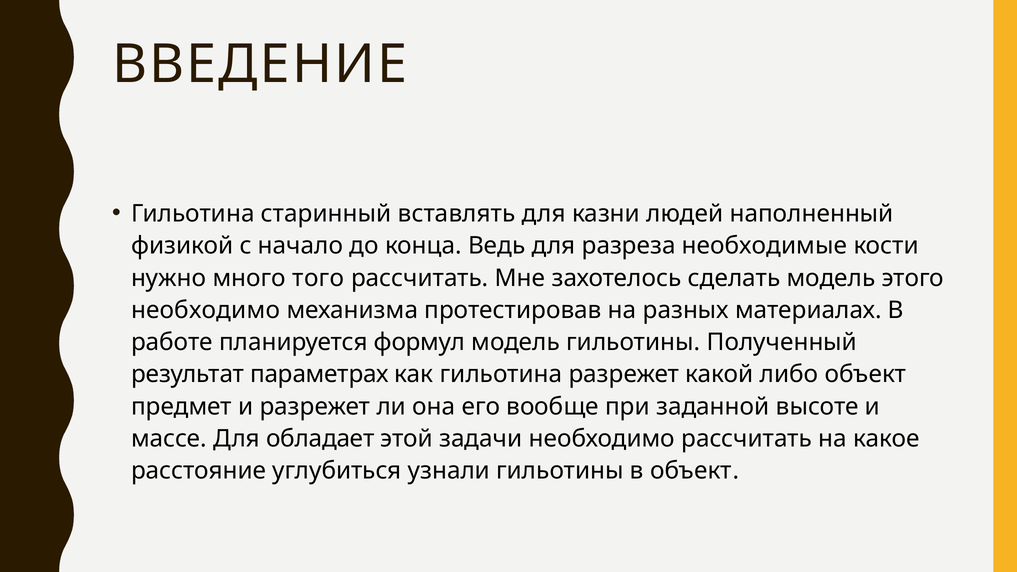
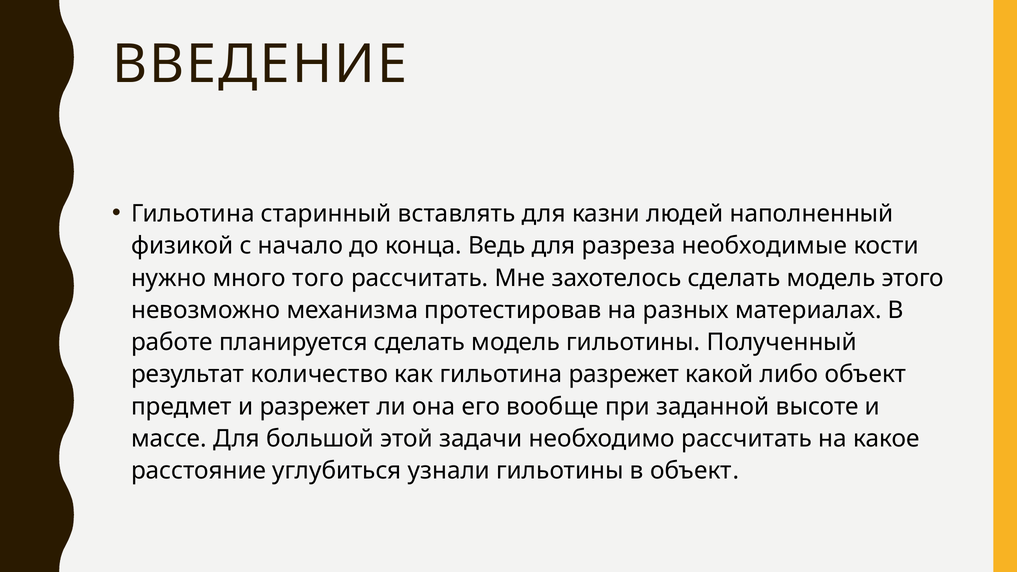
необходимо at (206, 310): необходимо -> невозможно
планируется формул: формул -> сделать
параметрах: параметрах -> количество
обладает: обладает -> большой
